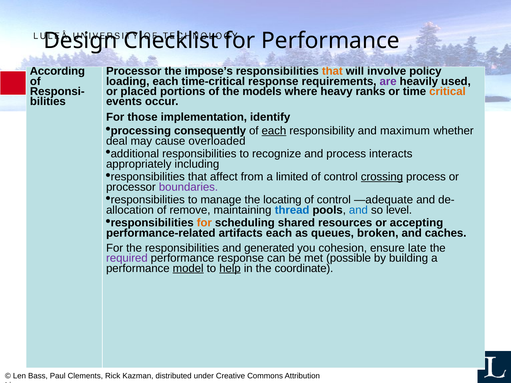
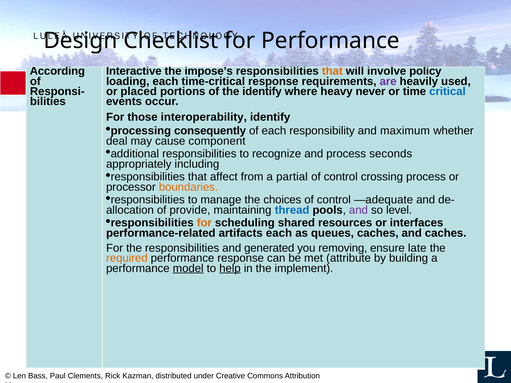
Processor at (134, 71): Processor -> Interactive
the models: models -> identify
ranks: ranks -> never
critical colour: orange -> blue
implementation: implementation -> interoperability
each at (274, 131) underline: present -> none
overloaded: overloaded -> component
interacts: interacts -> seconds
limited: limited -> partial
crossing underline: present -> none
boundaries colour: purple -> orange
locating: locating -> choices
remove: remove -> provide
and at (358, 210) colour: blue -> purple
accepting: accepting -> interfaces
queues broken: broken -> caches
cohesion: cohesion -> removing
required colour: purple -> orange
possible: possible -> attribute
coordinate: coordinate -> implement
